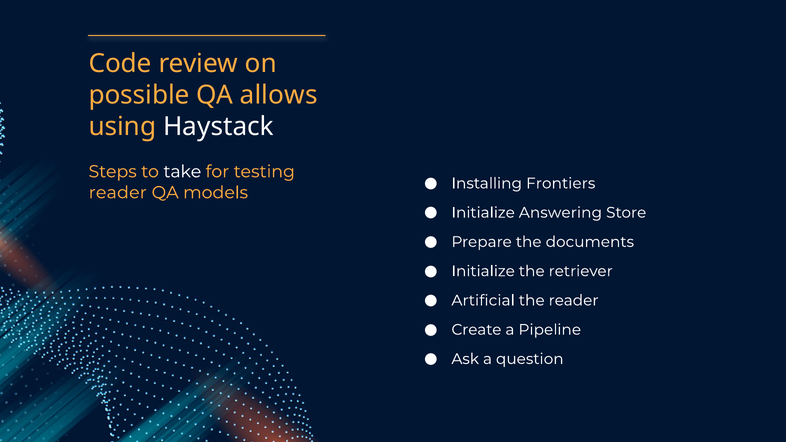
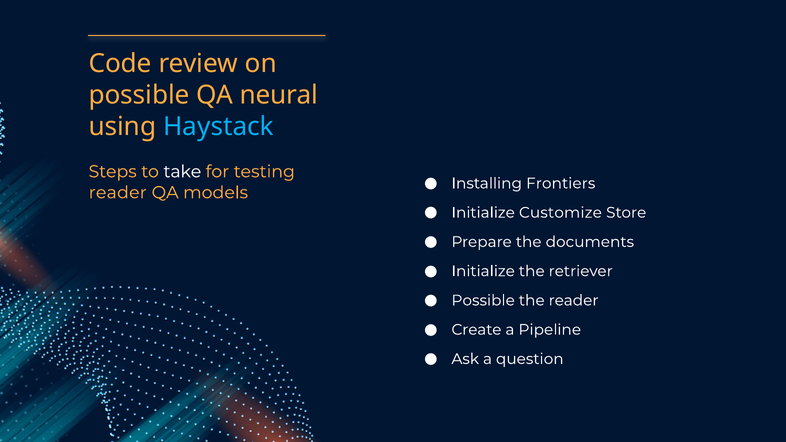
allows: allows -> neural
Haystack colour: white -> light blue
Answering: Answering -> Customize
Artificial at (483, 301): Artificial -> Possible
